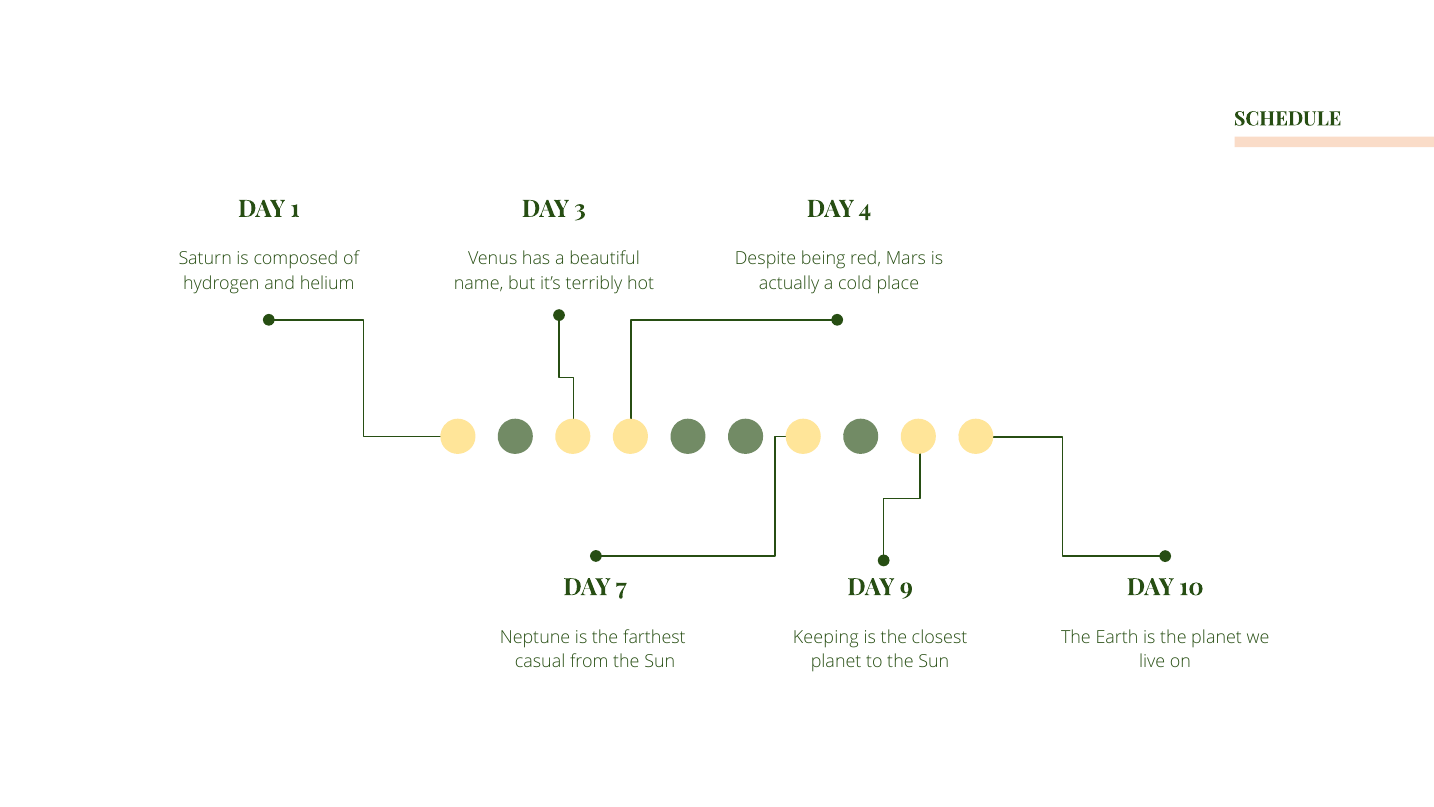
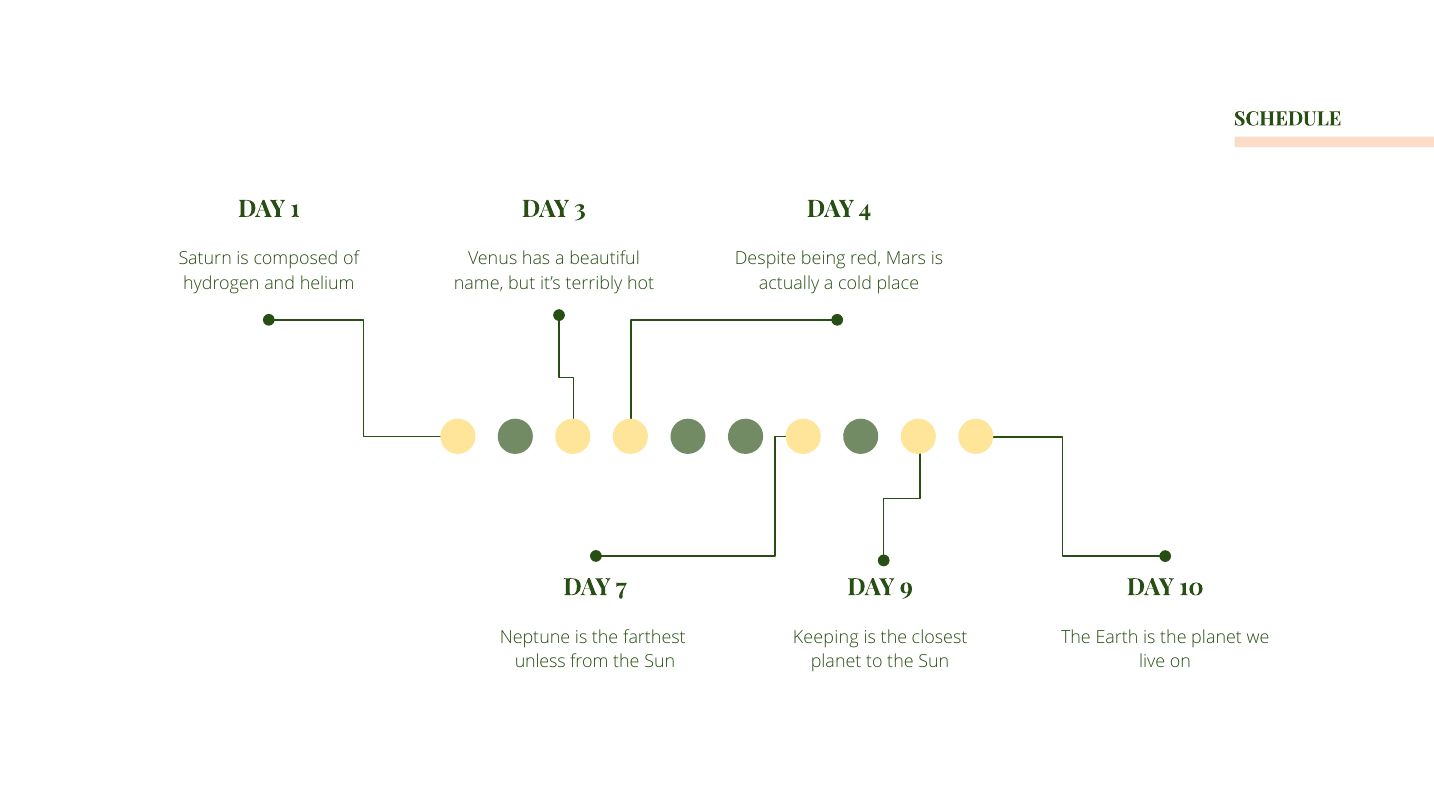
casual: casual -> unless
